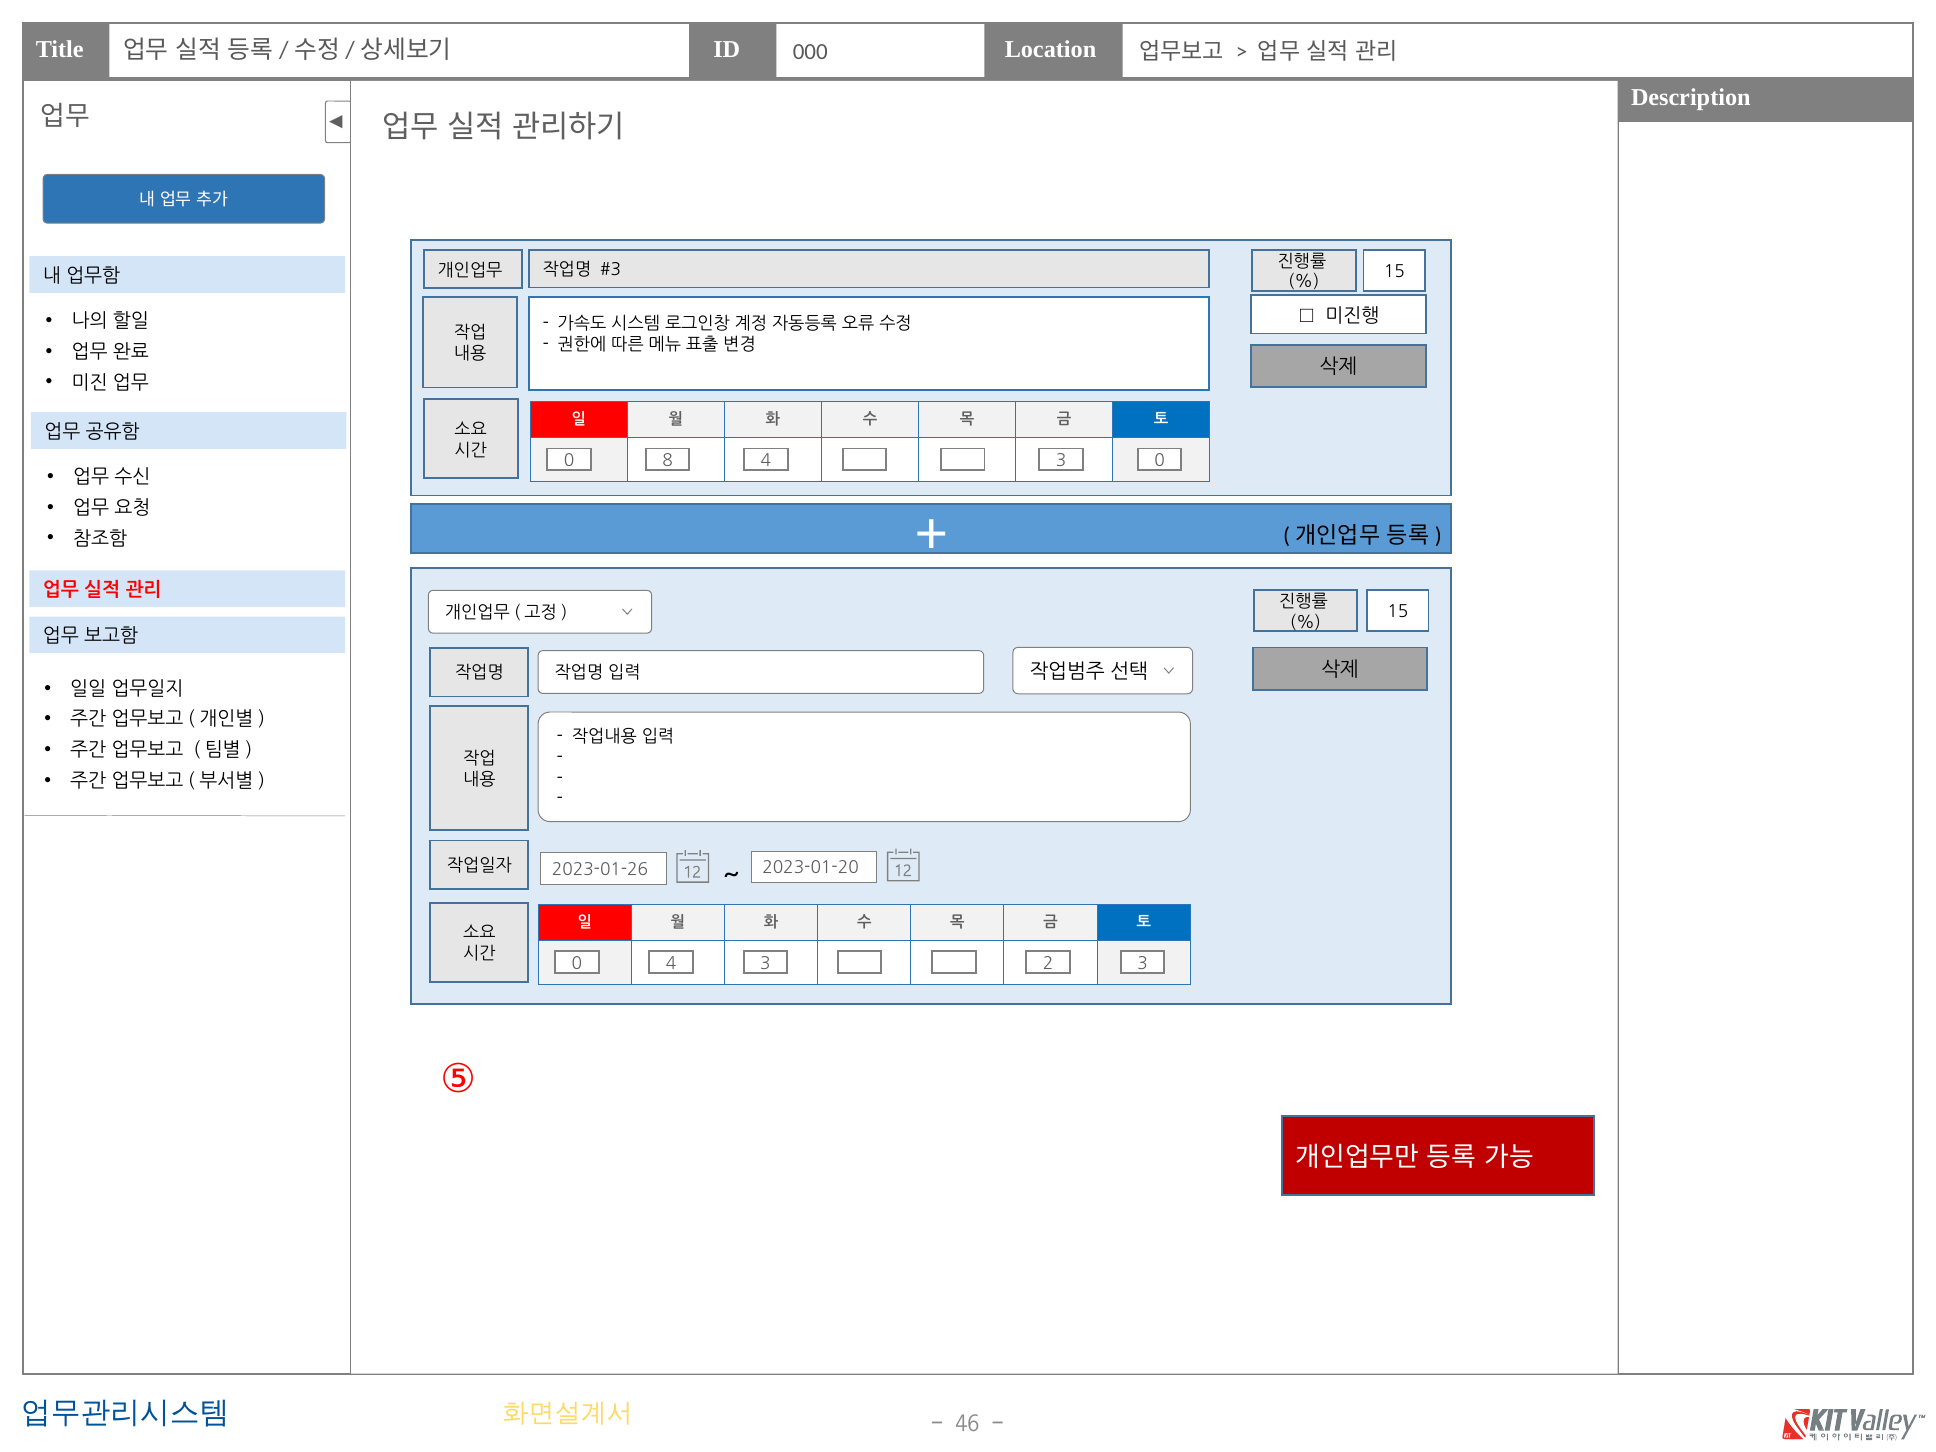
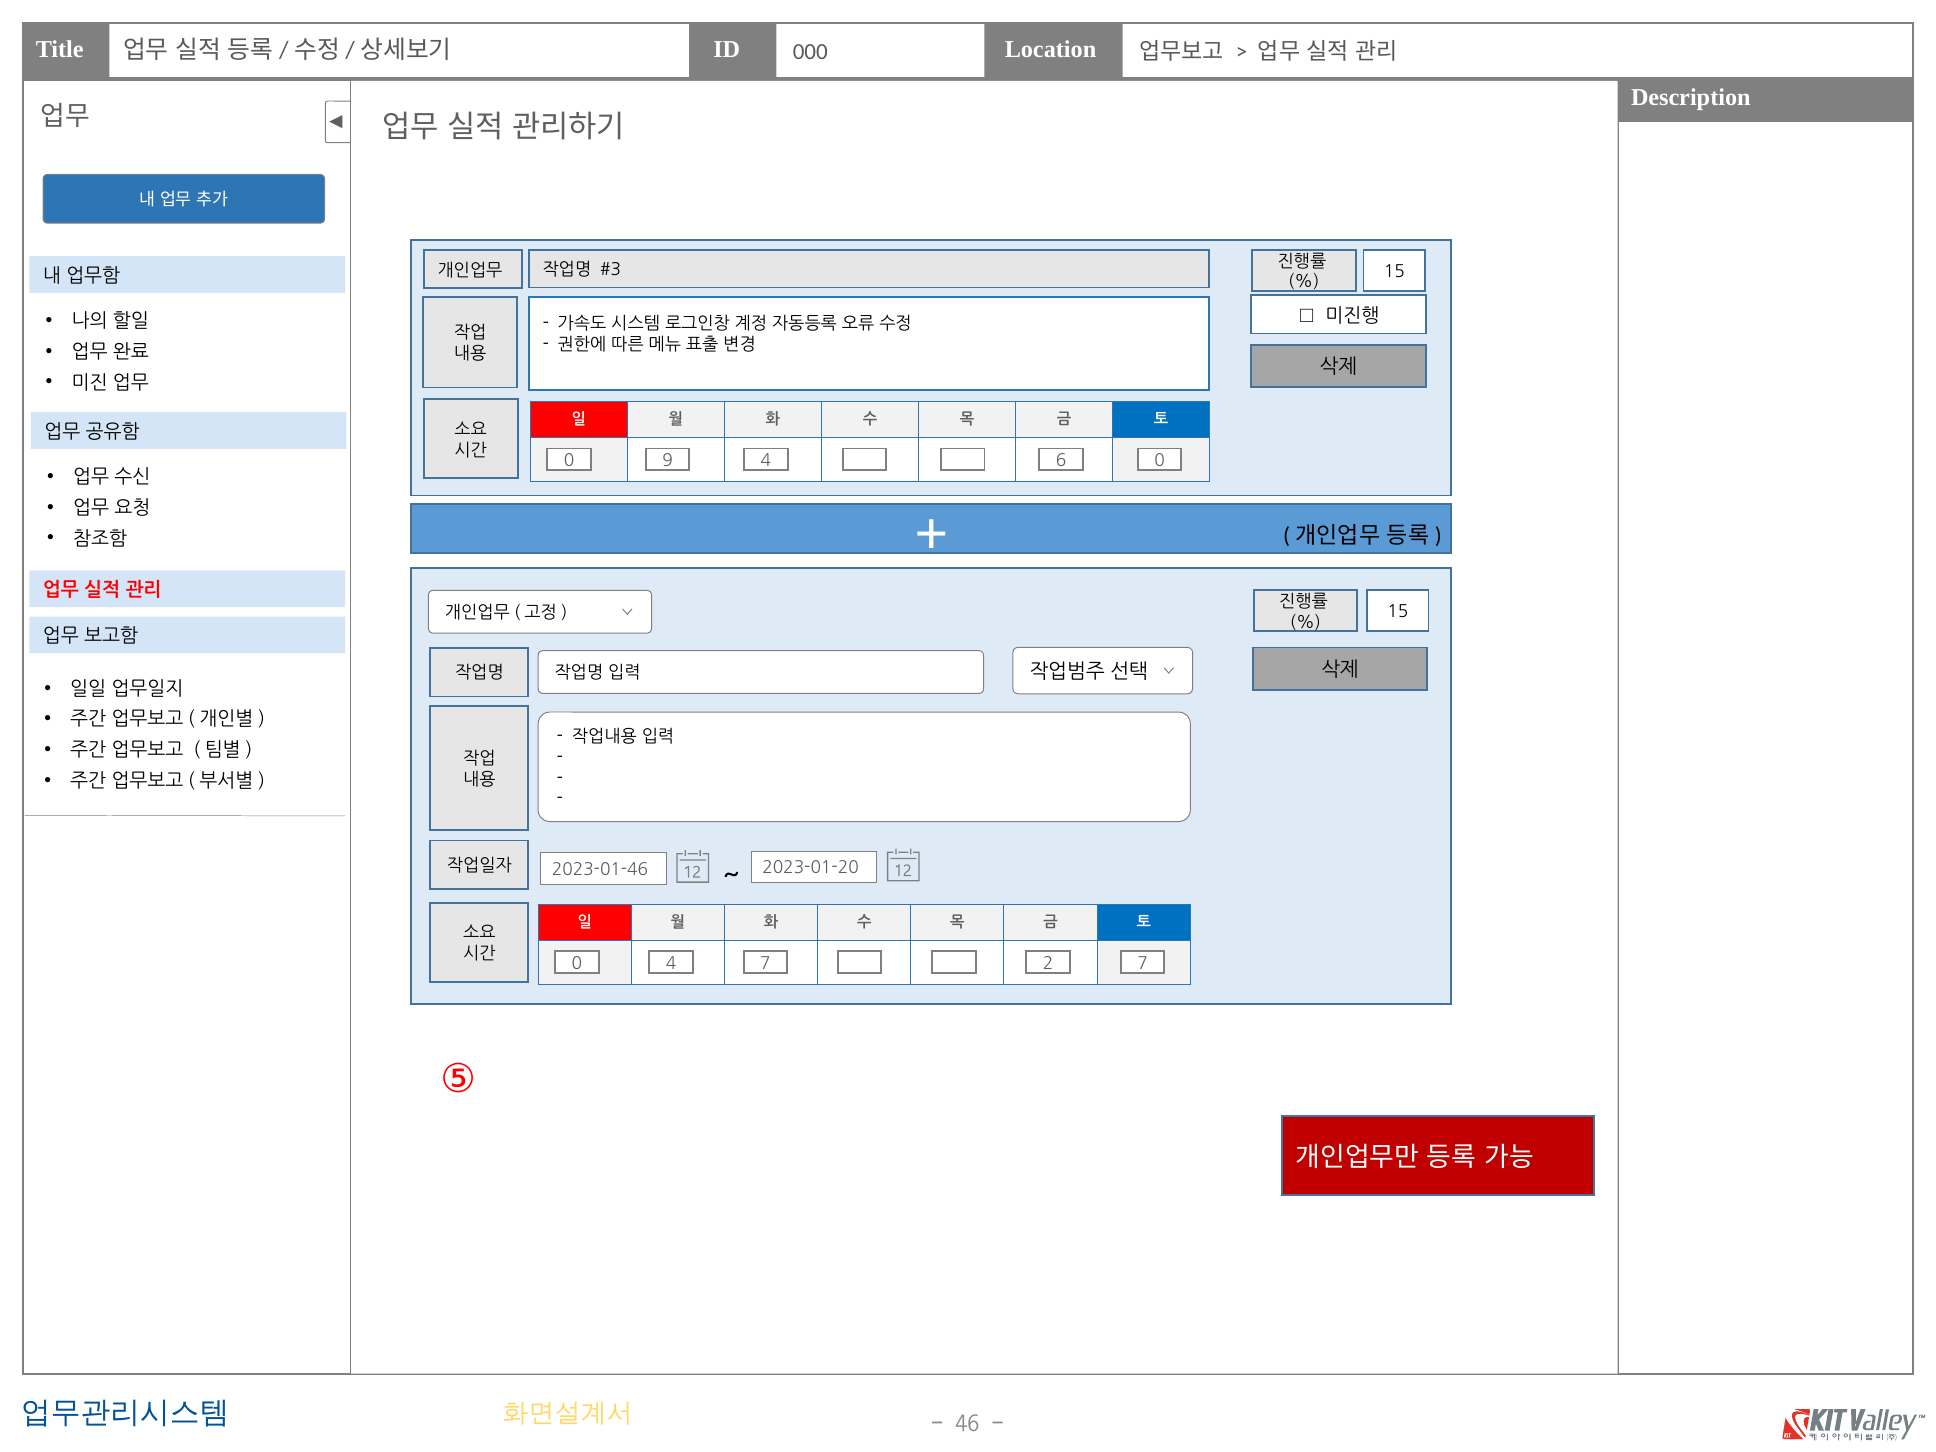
8: 8 -> 9
3 at (1061, 461): 3 -> 6
2023-01-26: 2023-01-26 -> 2023-01-46
0 4 3: 3 -> 7
2 3: 3 -> 7
